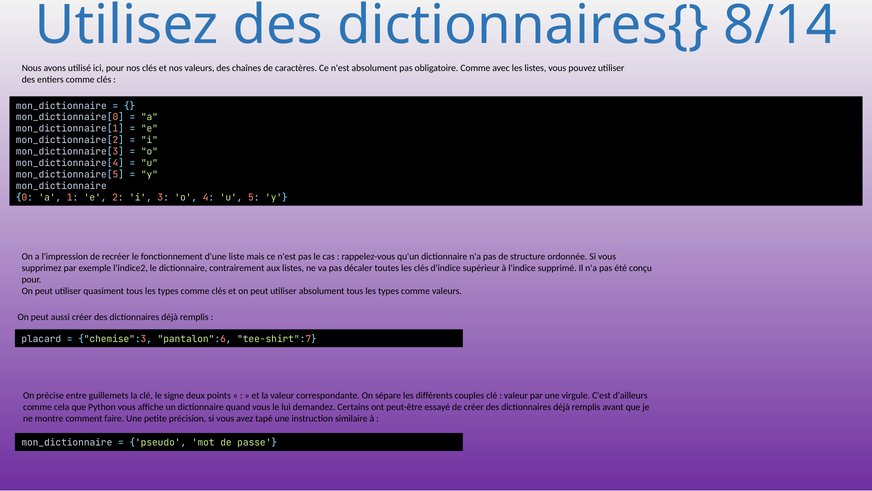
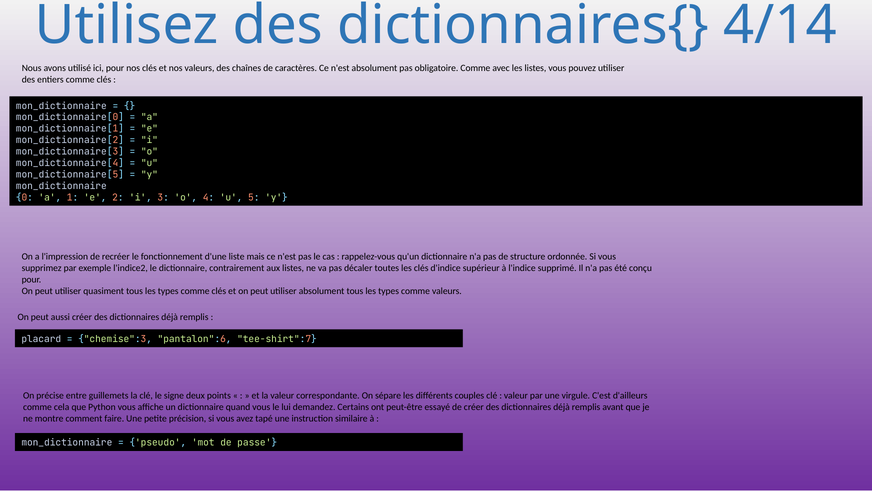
8/14: 8/14 -> 4/14
